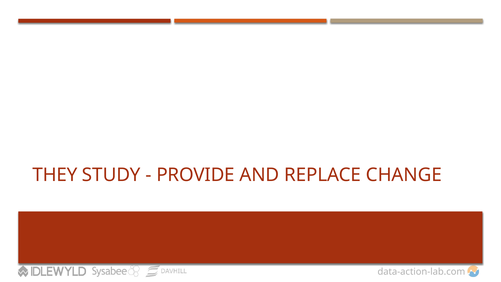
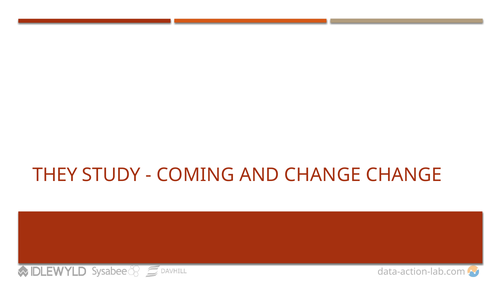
PROVIDE: PROVIDE -> COMING
AND REPLACE: REPLACE -> CHANGE
